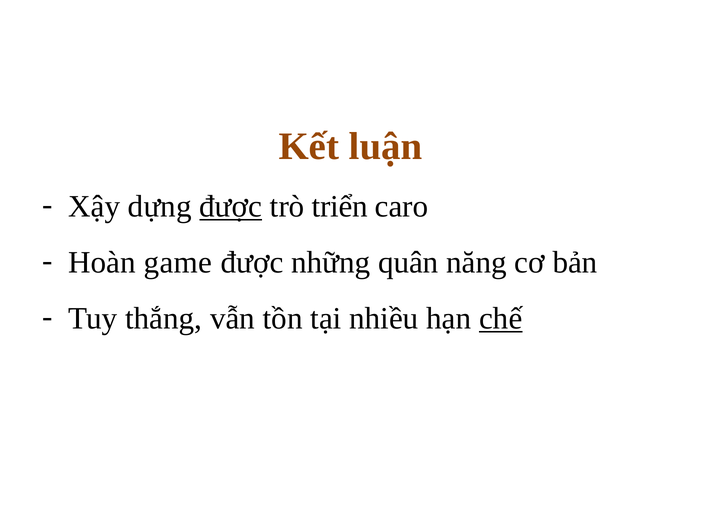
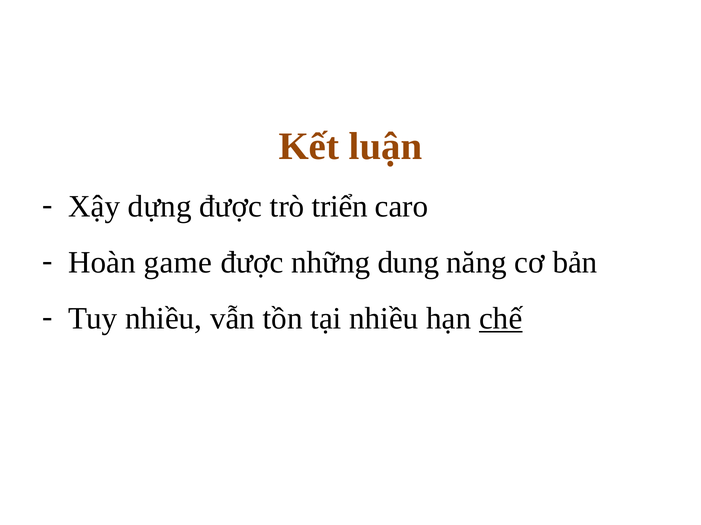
được at (231, 207) underline: present -> none
quân: quân -> dung
Tuy thắng: thắng -> nhiều
